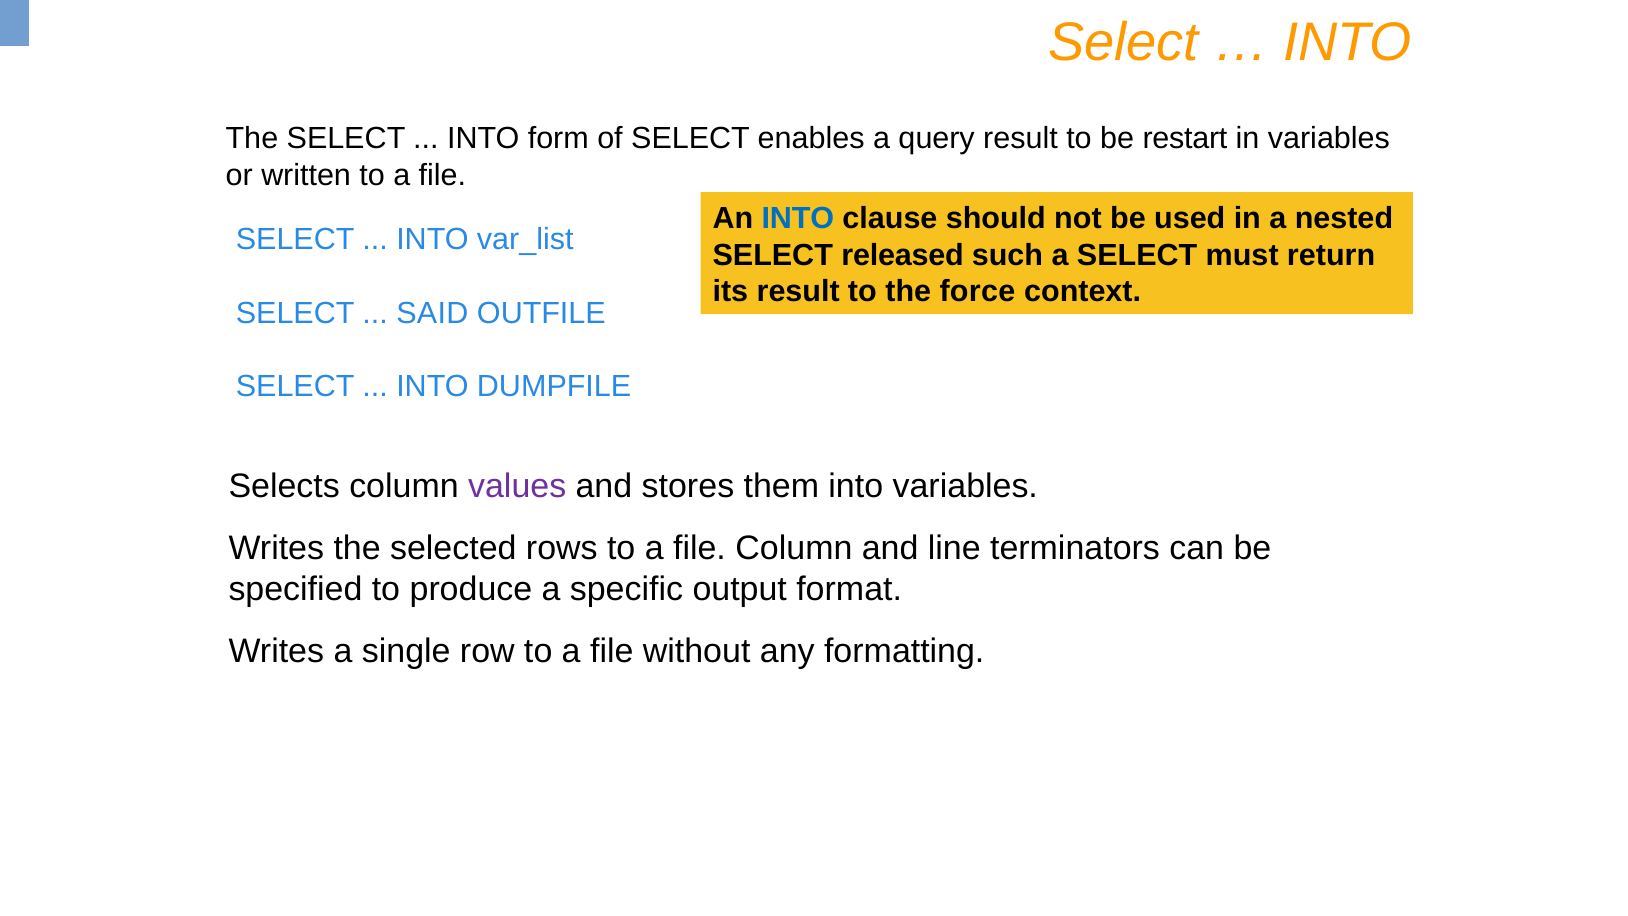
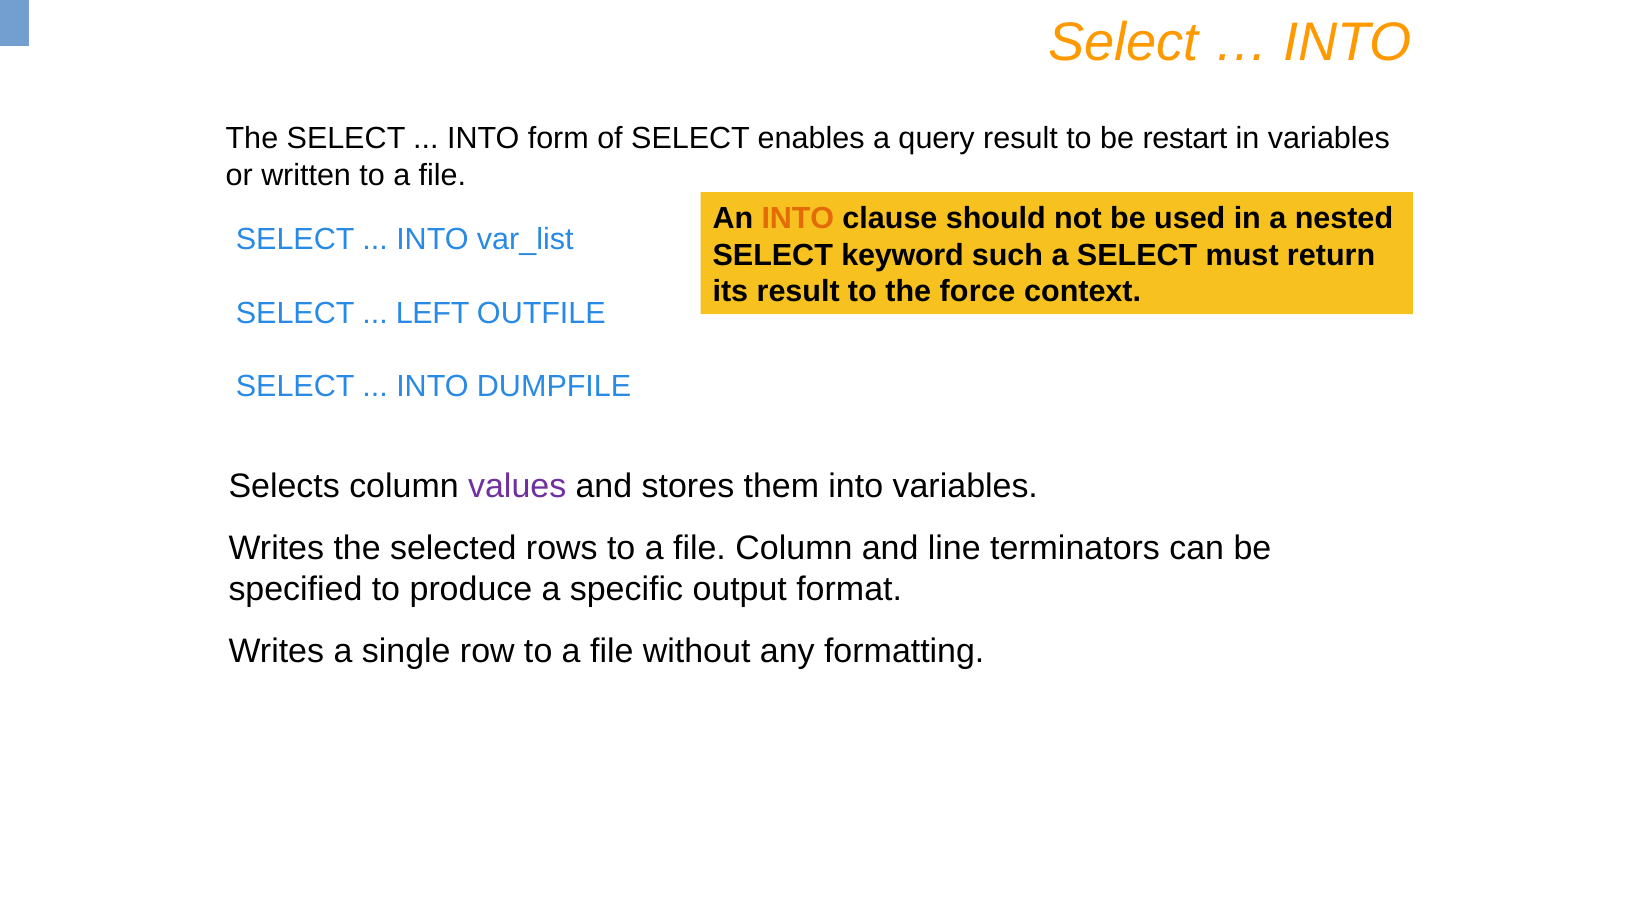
INTO at (798, 219) colour: blue -> orange
released: released -> keyword
SAID: SAID -> LEFT
